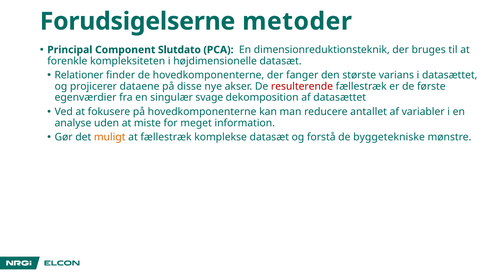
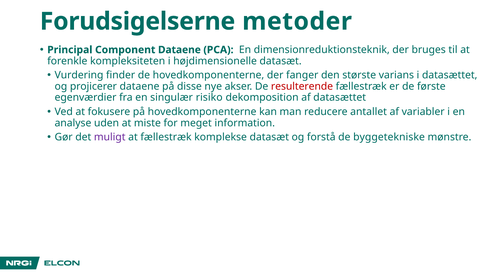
Component Slutdato: Slutdato -> Dataene
Relationer: Relationer -> Vurdering
svage: svage -> risiko
muligt colour: orange -> purple
